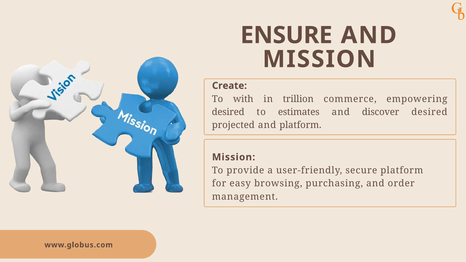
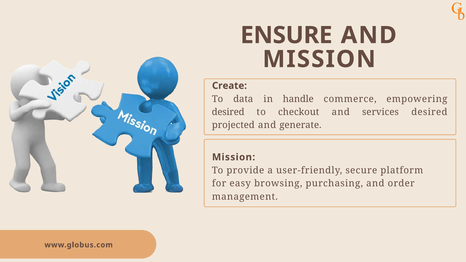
with: with -> data
trillion: trillion -> handle
estimates: estimates -> checkout
discover: discover -> services
and platform: platform -> generate
